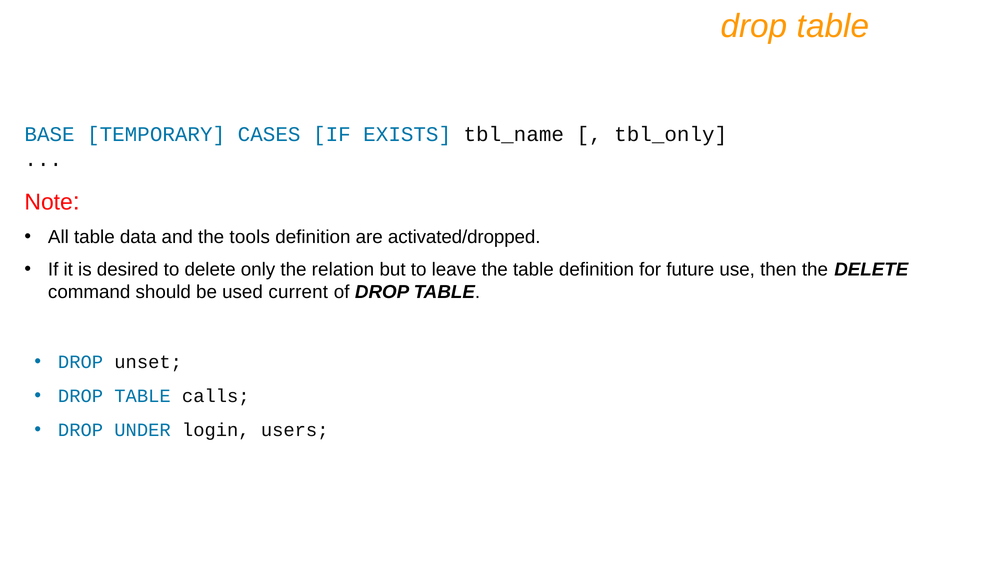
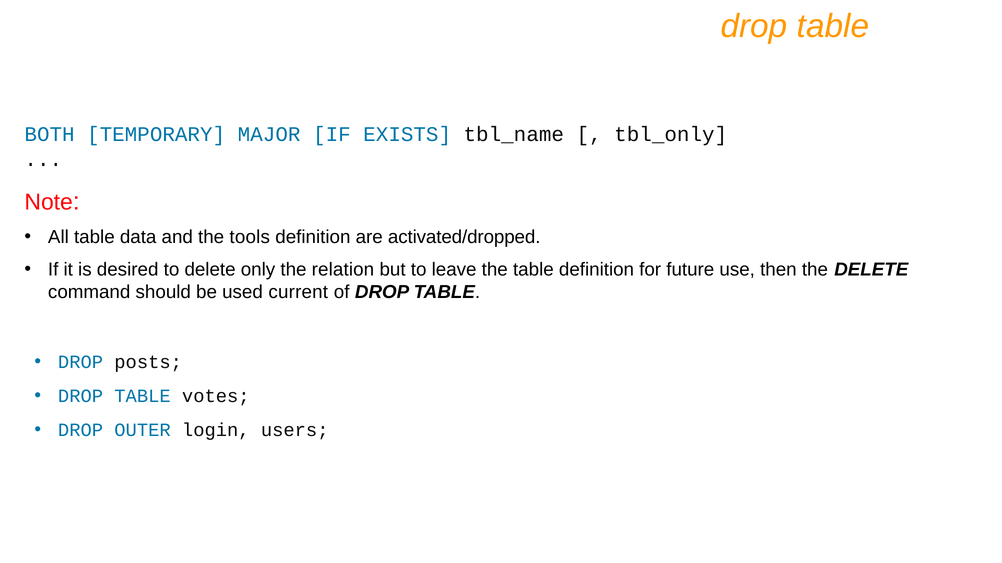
BASE: BASE -> BOTH
CASES: CASES -> MAJOR
unset: unset -> posts
calls: calls -> votes
UNDER: UNDER -> OUTER
